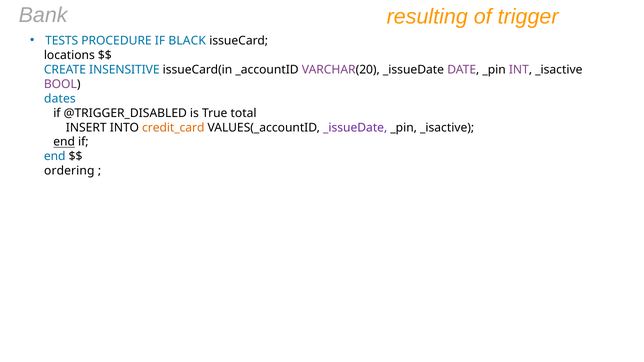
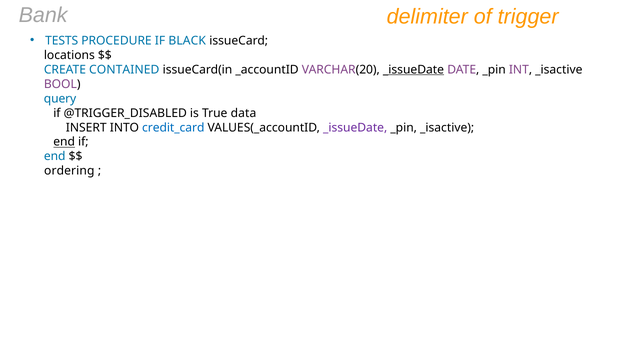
resulting: resulting -> delimiter
INSENSITIVE: INSENSITIVE -> CONTAINED
_issueDate at (413, 70) underline: none -> present
dates: dates -> query
total: total -> data
credit_card colour: orange -> blue
